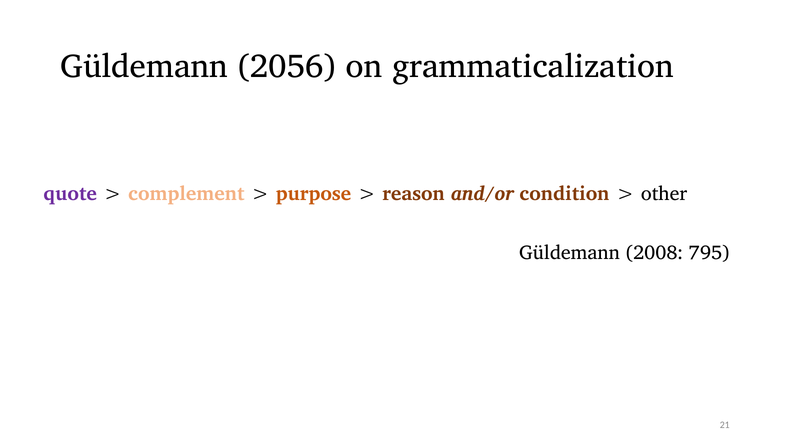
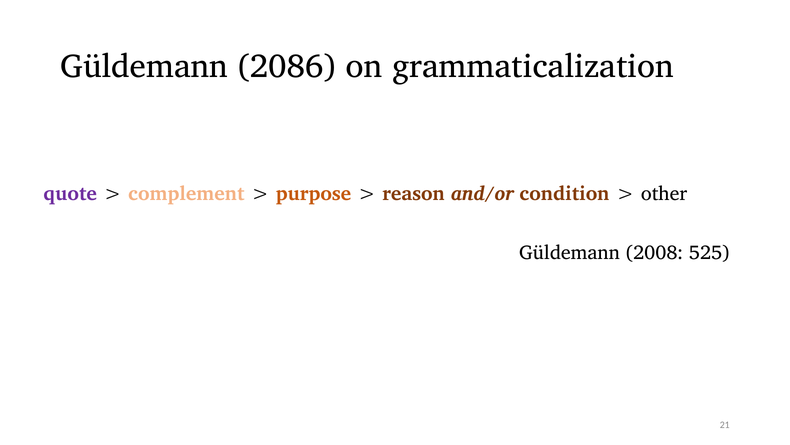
2056: 2056 -> 2086
795: 795 -> 525
